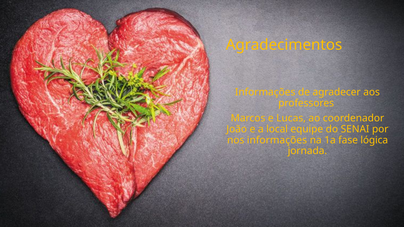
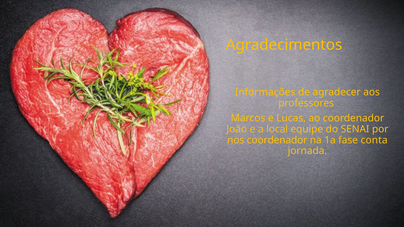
nos informações: informações -> coordenador
lógica: lógica -> conta
